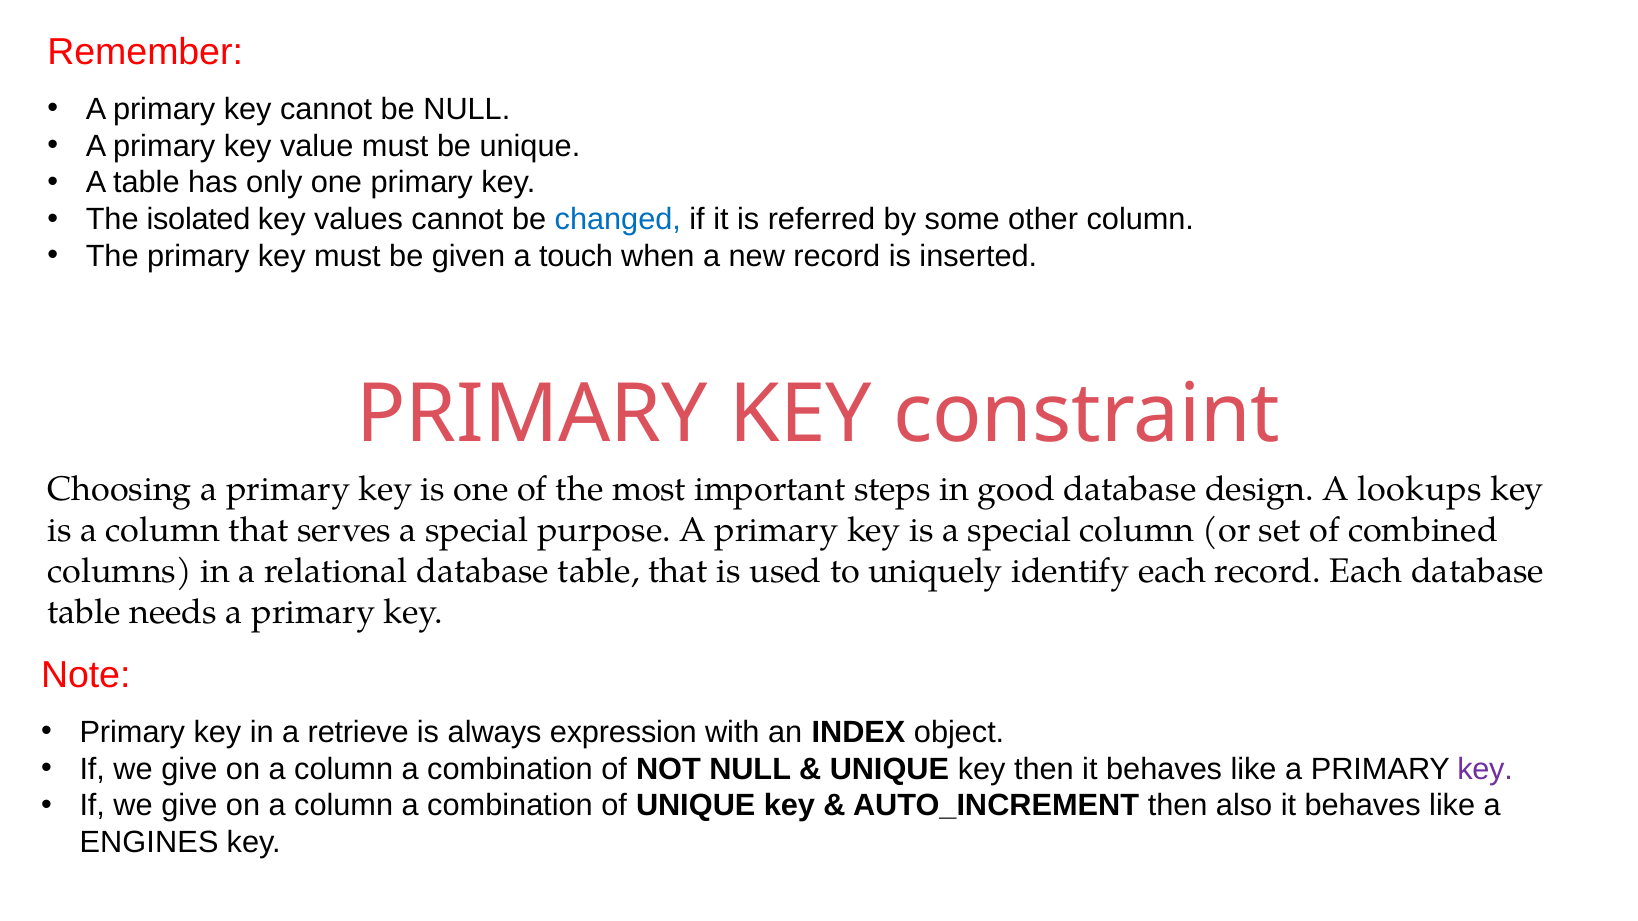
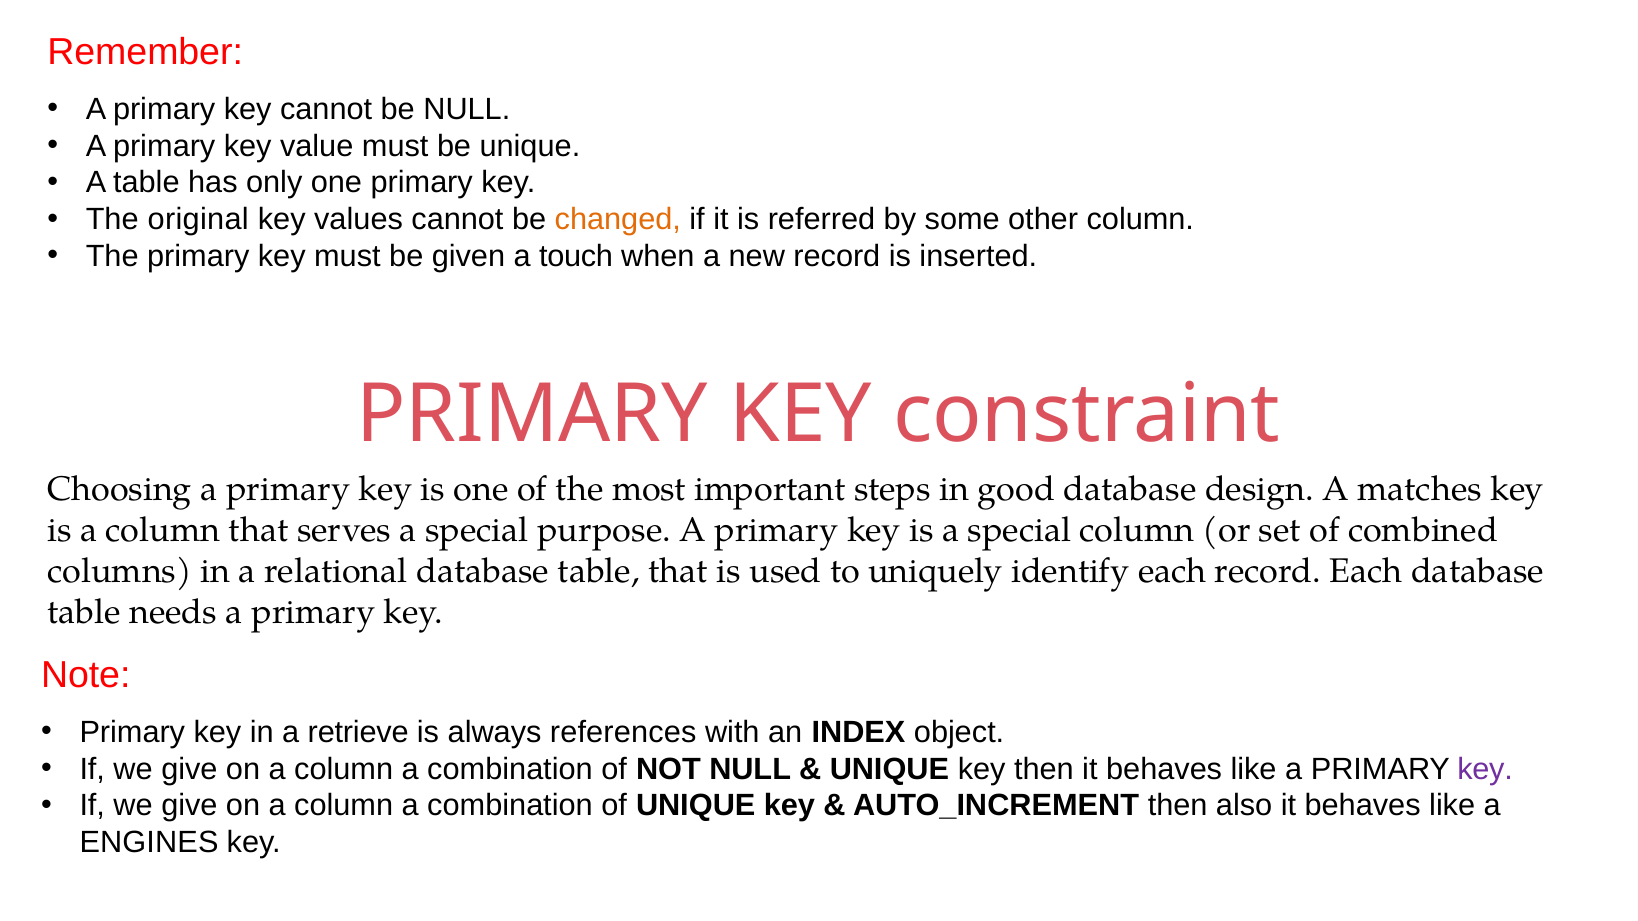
isolated: isolated -> original
changed colour: blue -> orange
lookups: lookups -> matches
expression: expression -> references
